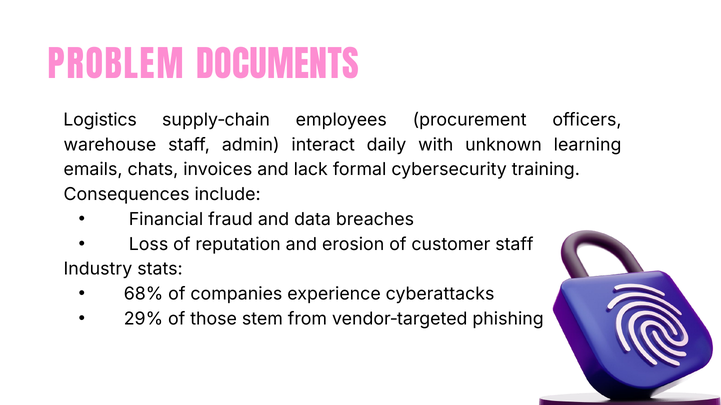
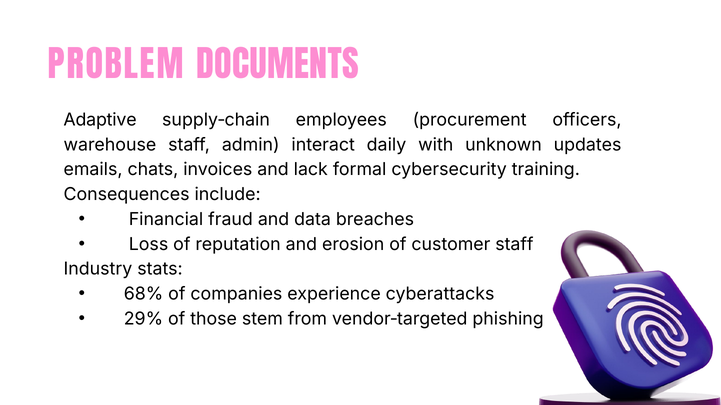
Logistics: Logistics -> Adaptive
learning: learning -> updates
